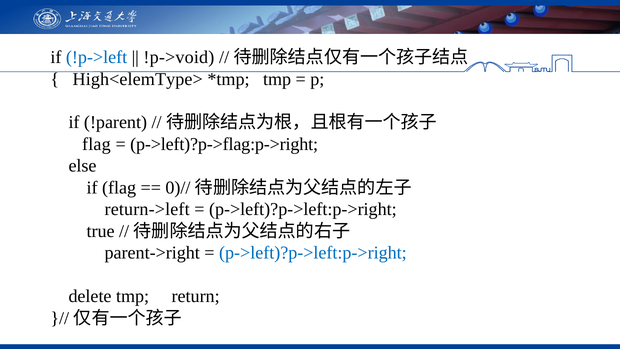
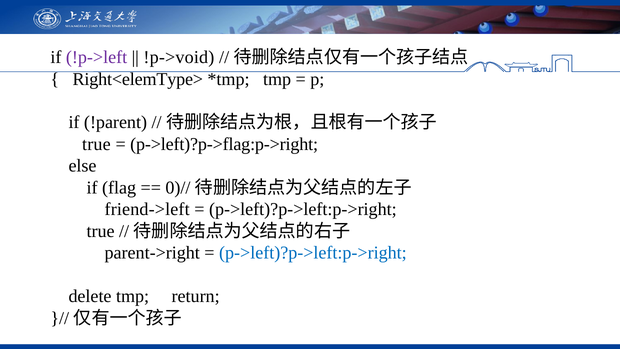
!p->left colour: blue -> purple
High<elemType>: High<elemType> -> Right<elemType>
flag at (96, 144): flag -> true
return->left: return->left -> friend->left
